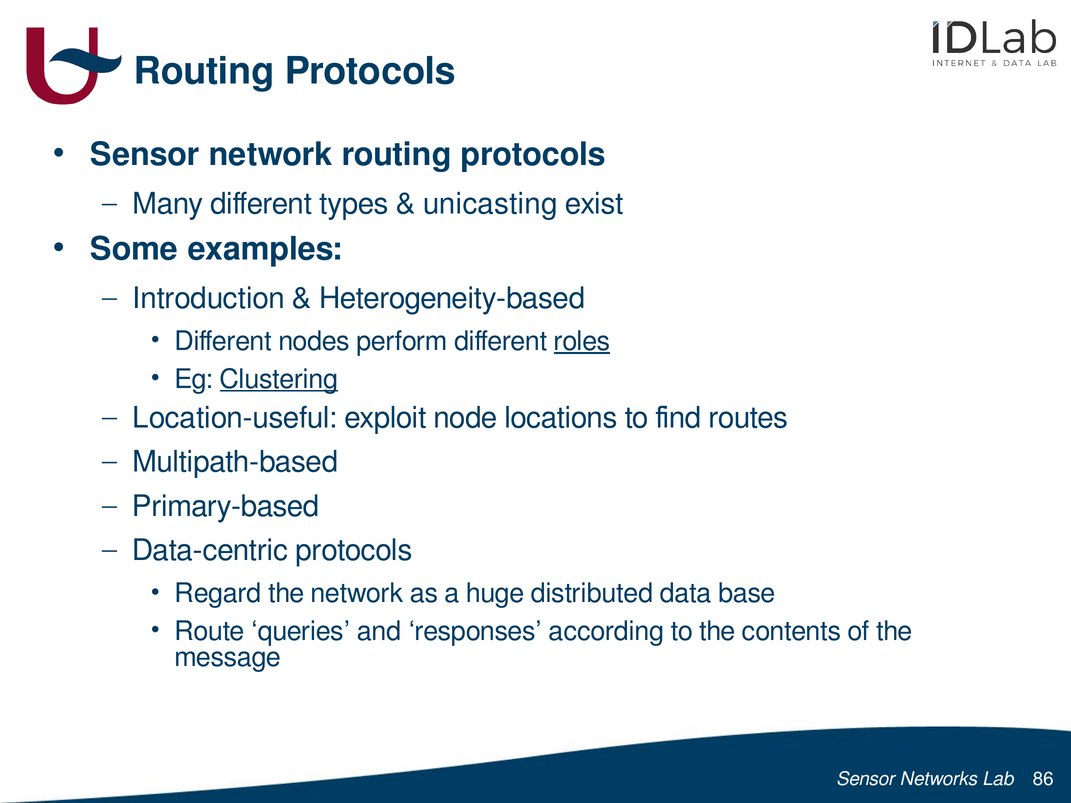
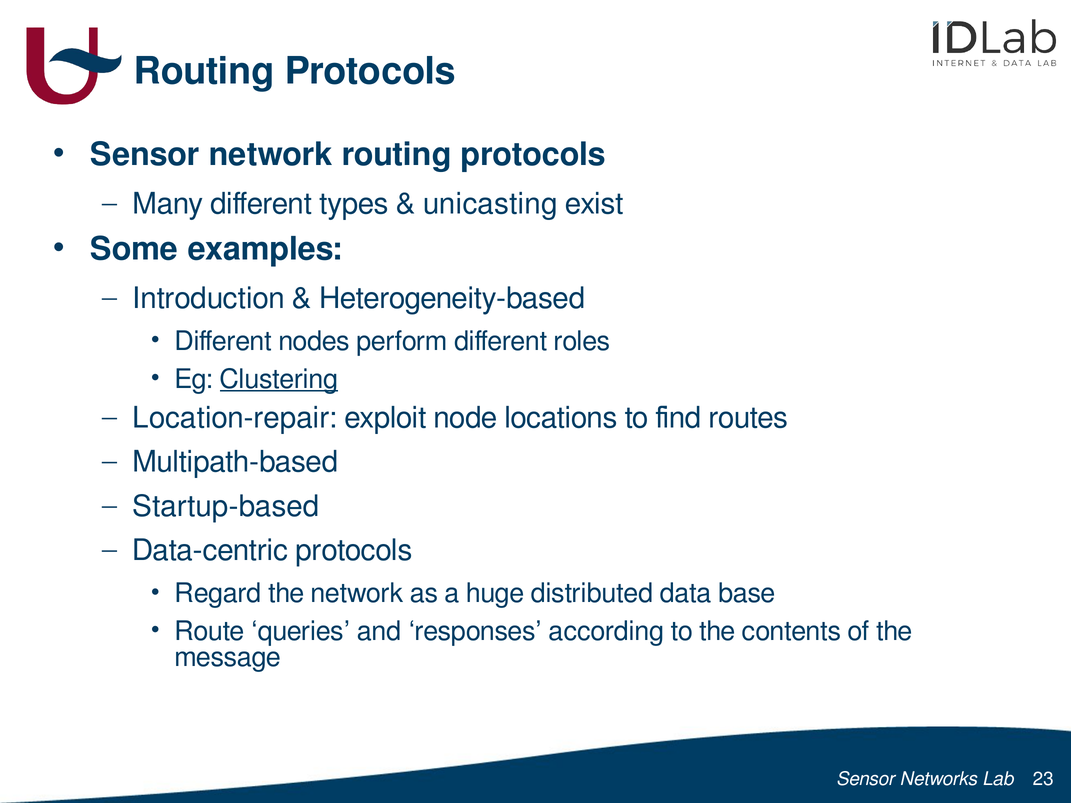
roles underline: present -> none
Location-useful: Location-useful -> Location-repair
Primary-based: Primary-based -> Startup-based
86: 86 -> 23
